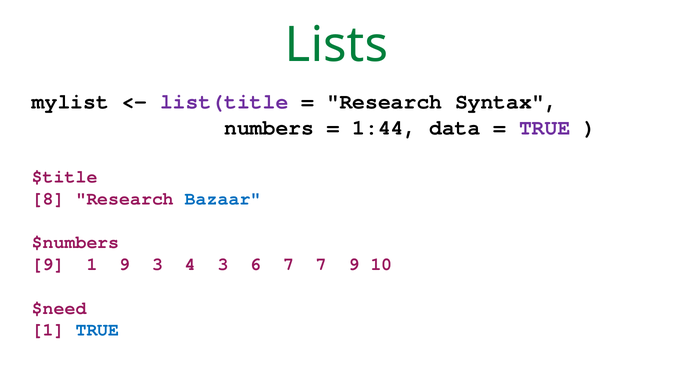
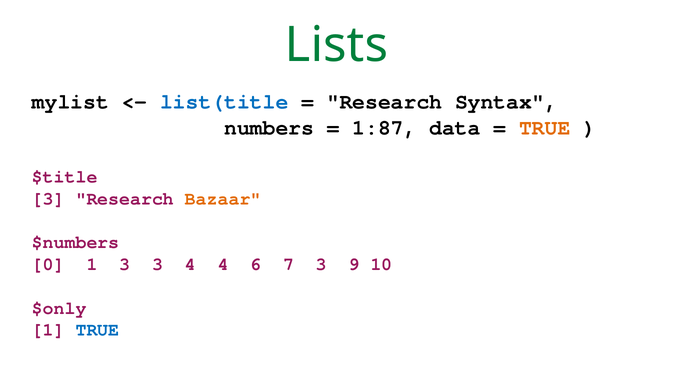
list(title colour: purple -> blue
1:44: 1:44 -> 1:87
TRUE at (545, 127) colour: purple -> orange
8 at (48, 198): 8 -> 3
Bazaar colour: blue -> orange
9 at (48, 264): 9 -> 0
1 9: 9 -> 3
4 3: 3 -> 4
7 7: 7 -> 3
$need: $need -> $only
